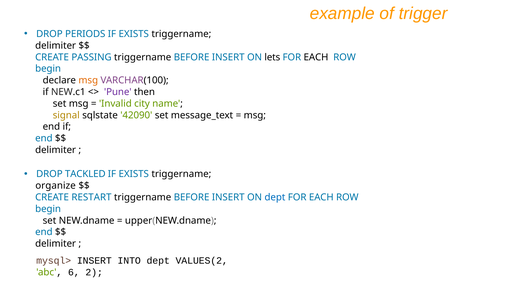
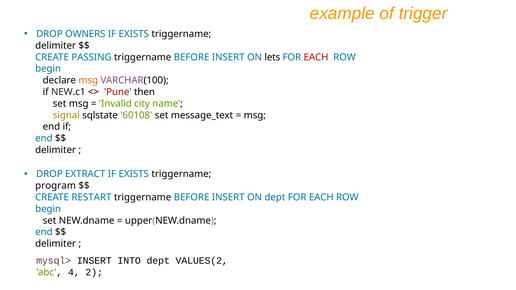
PERIODS: PERIODS -> OWNERS
EACH at (316, 57) colour: black -> red
Pune colour: purple -> red
42090: 42090 -> 60108
TACKLED: TACKLED -> EXTRACT
organize: organize -> program
6: 6 -> 4
